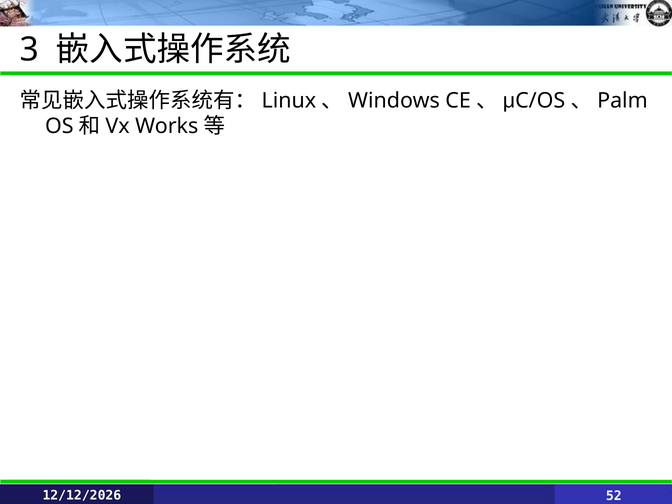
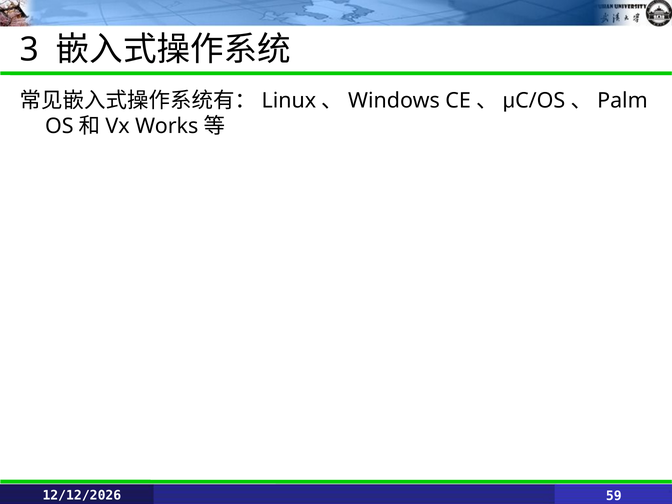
52: 52 -> 59
